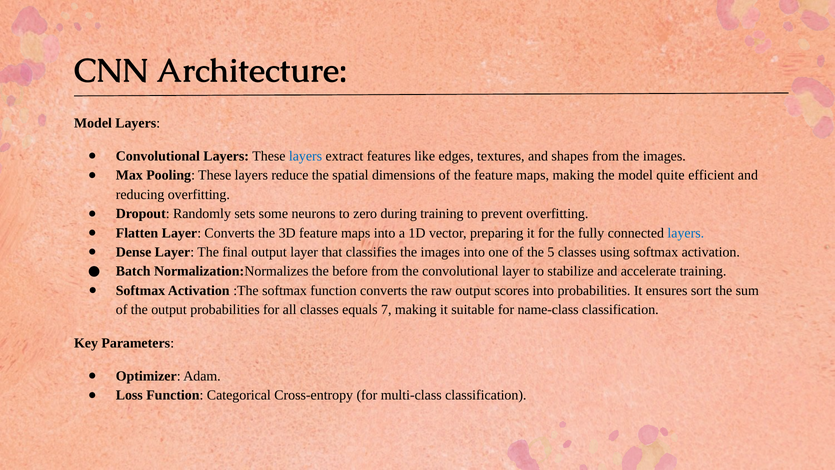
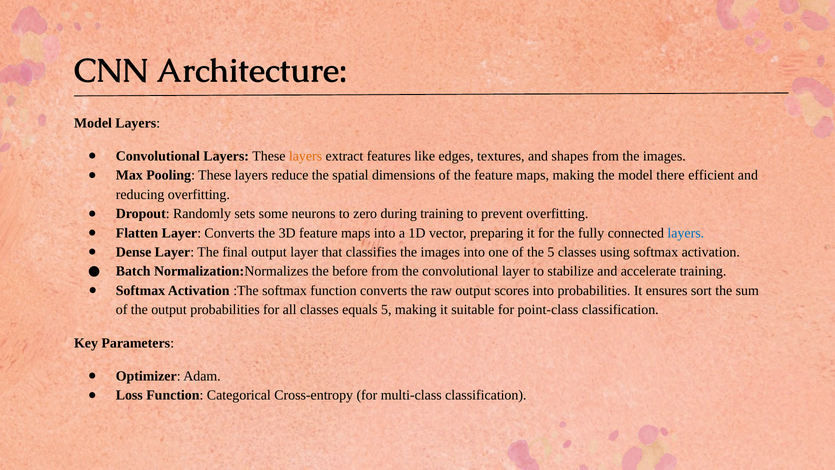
layers at (306, 156) colour: blue -> orange
quite: quite -> there
equals 7: 7 -> 5
name-class: name-class -> point-class
